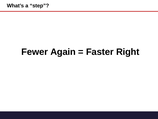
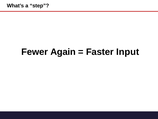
Right: Right -> Input
